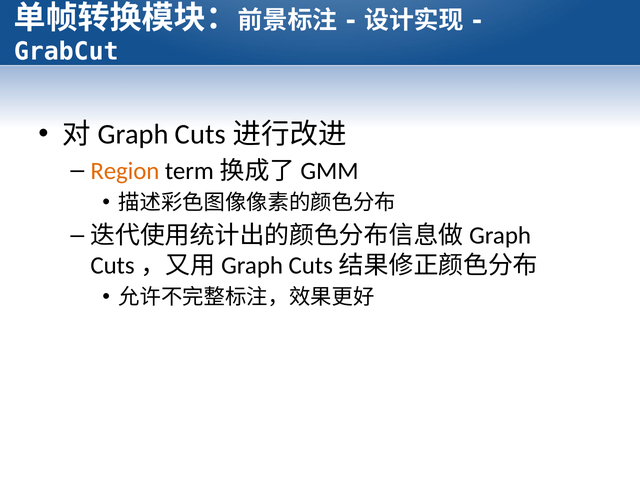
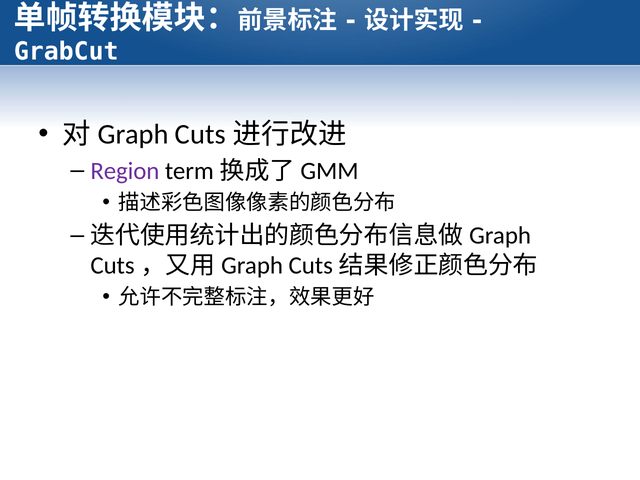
Region colour: orange -> purple
